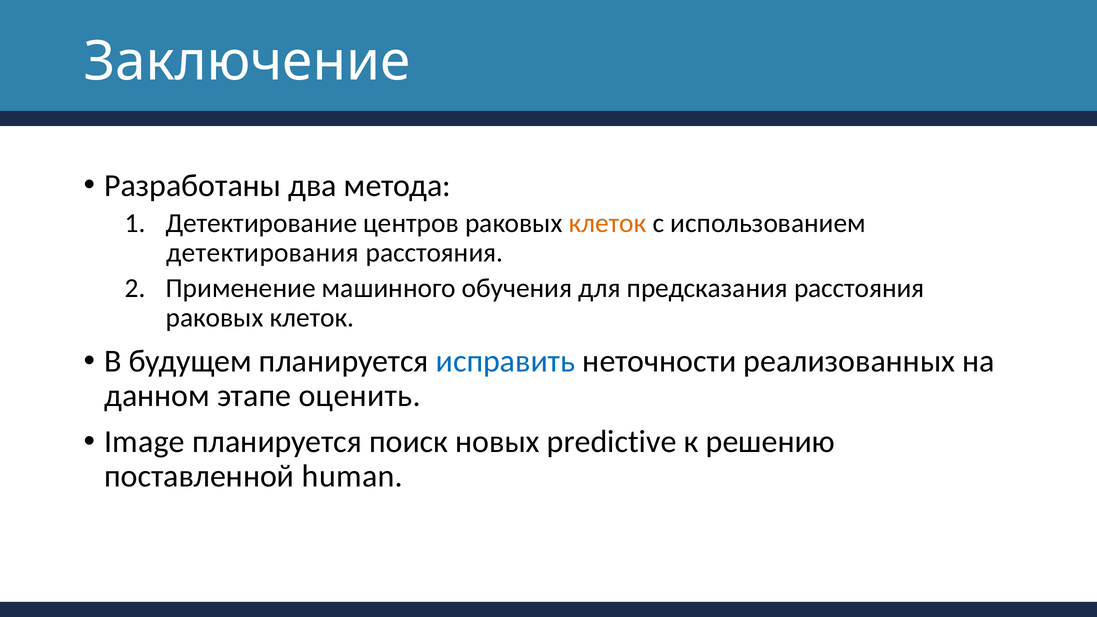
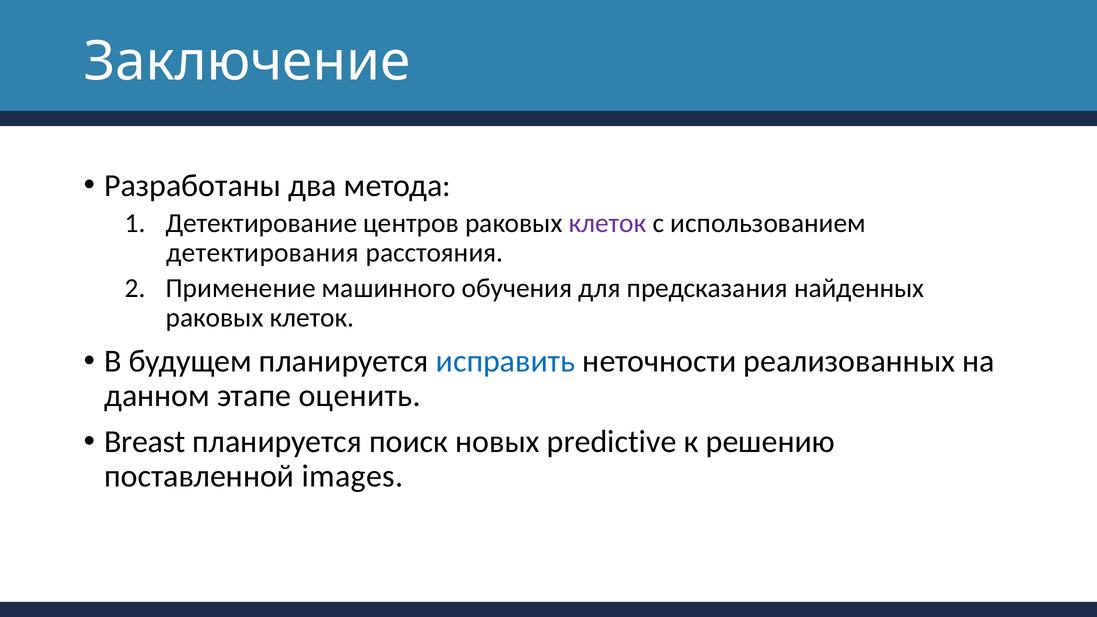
клеток at (608, 223) colour: orange -> purple
предсказания расстояния: расстояния -> найденных
Image: Image -> Breast
human: human -> images
